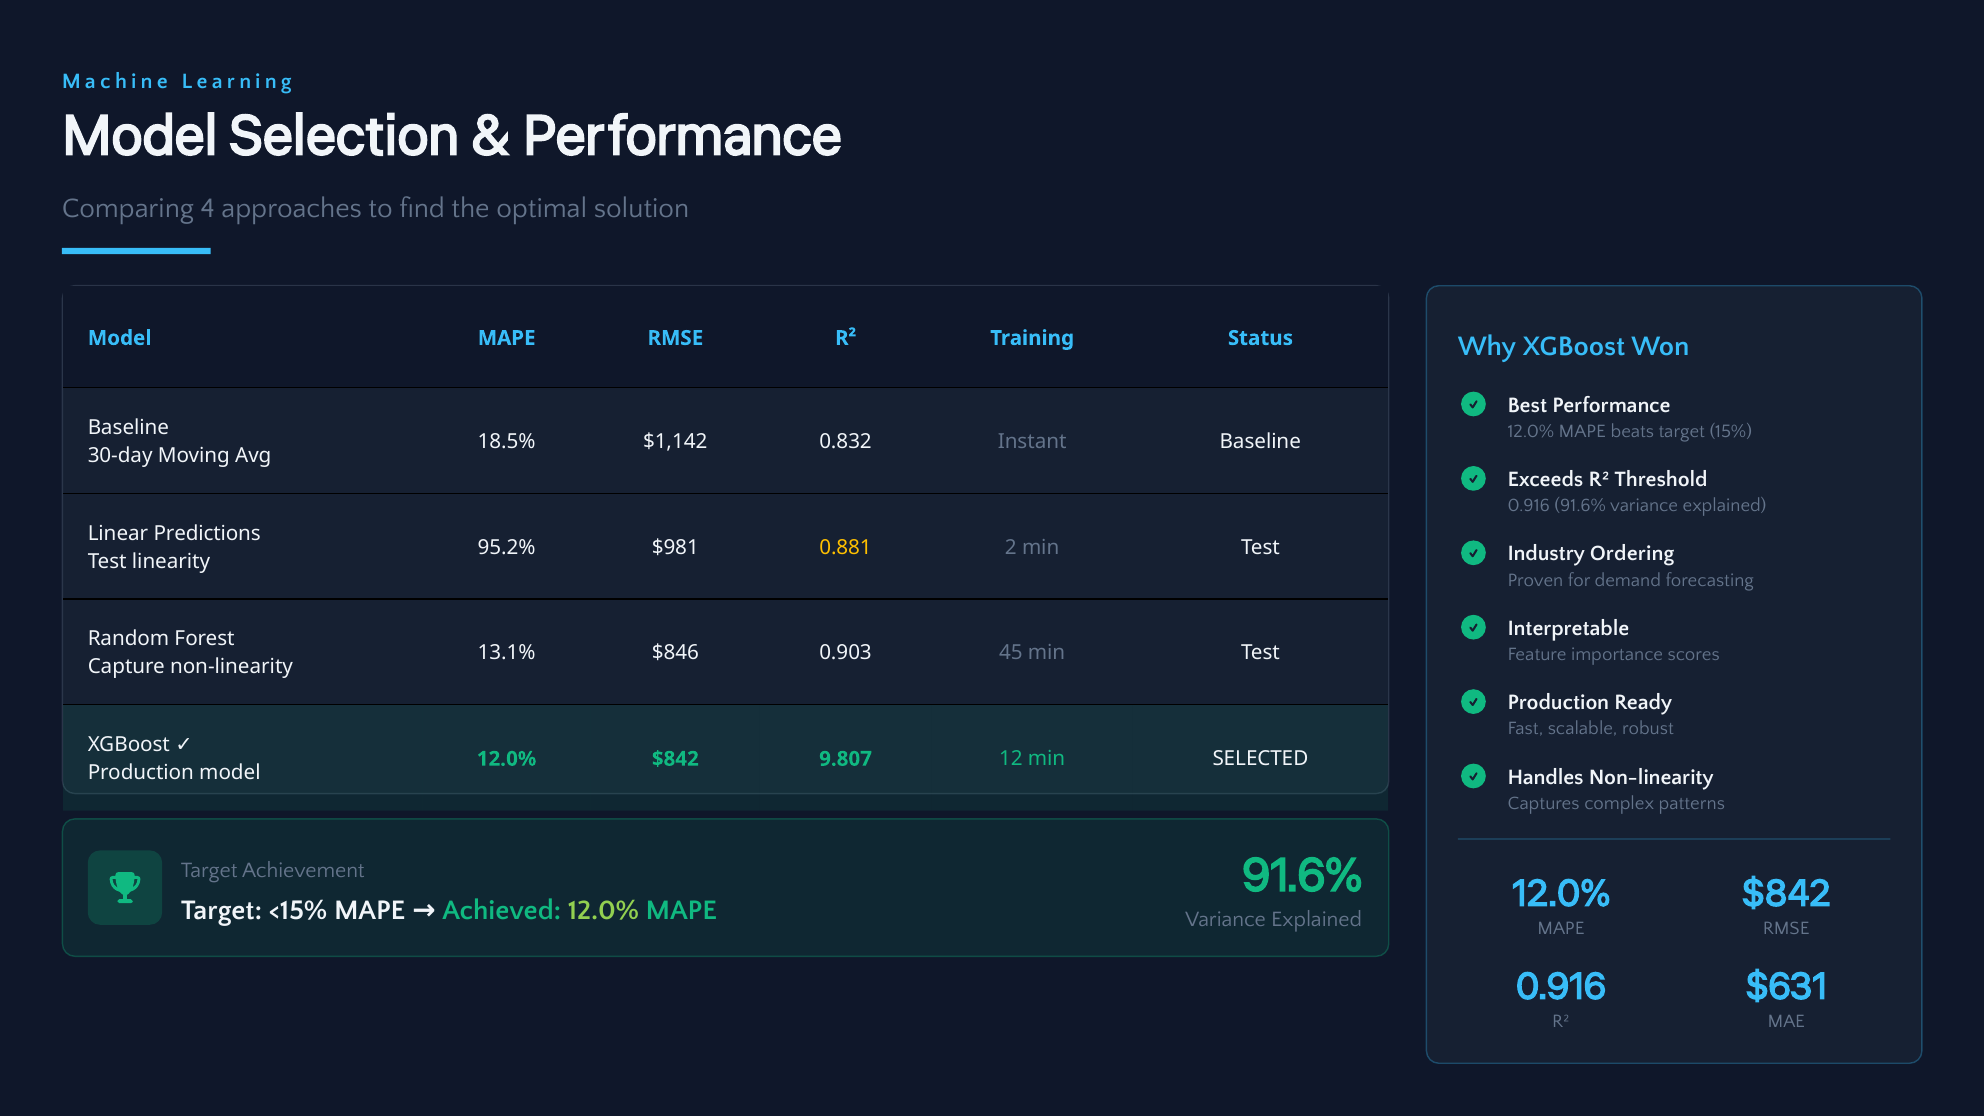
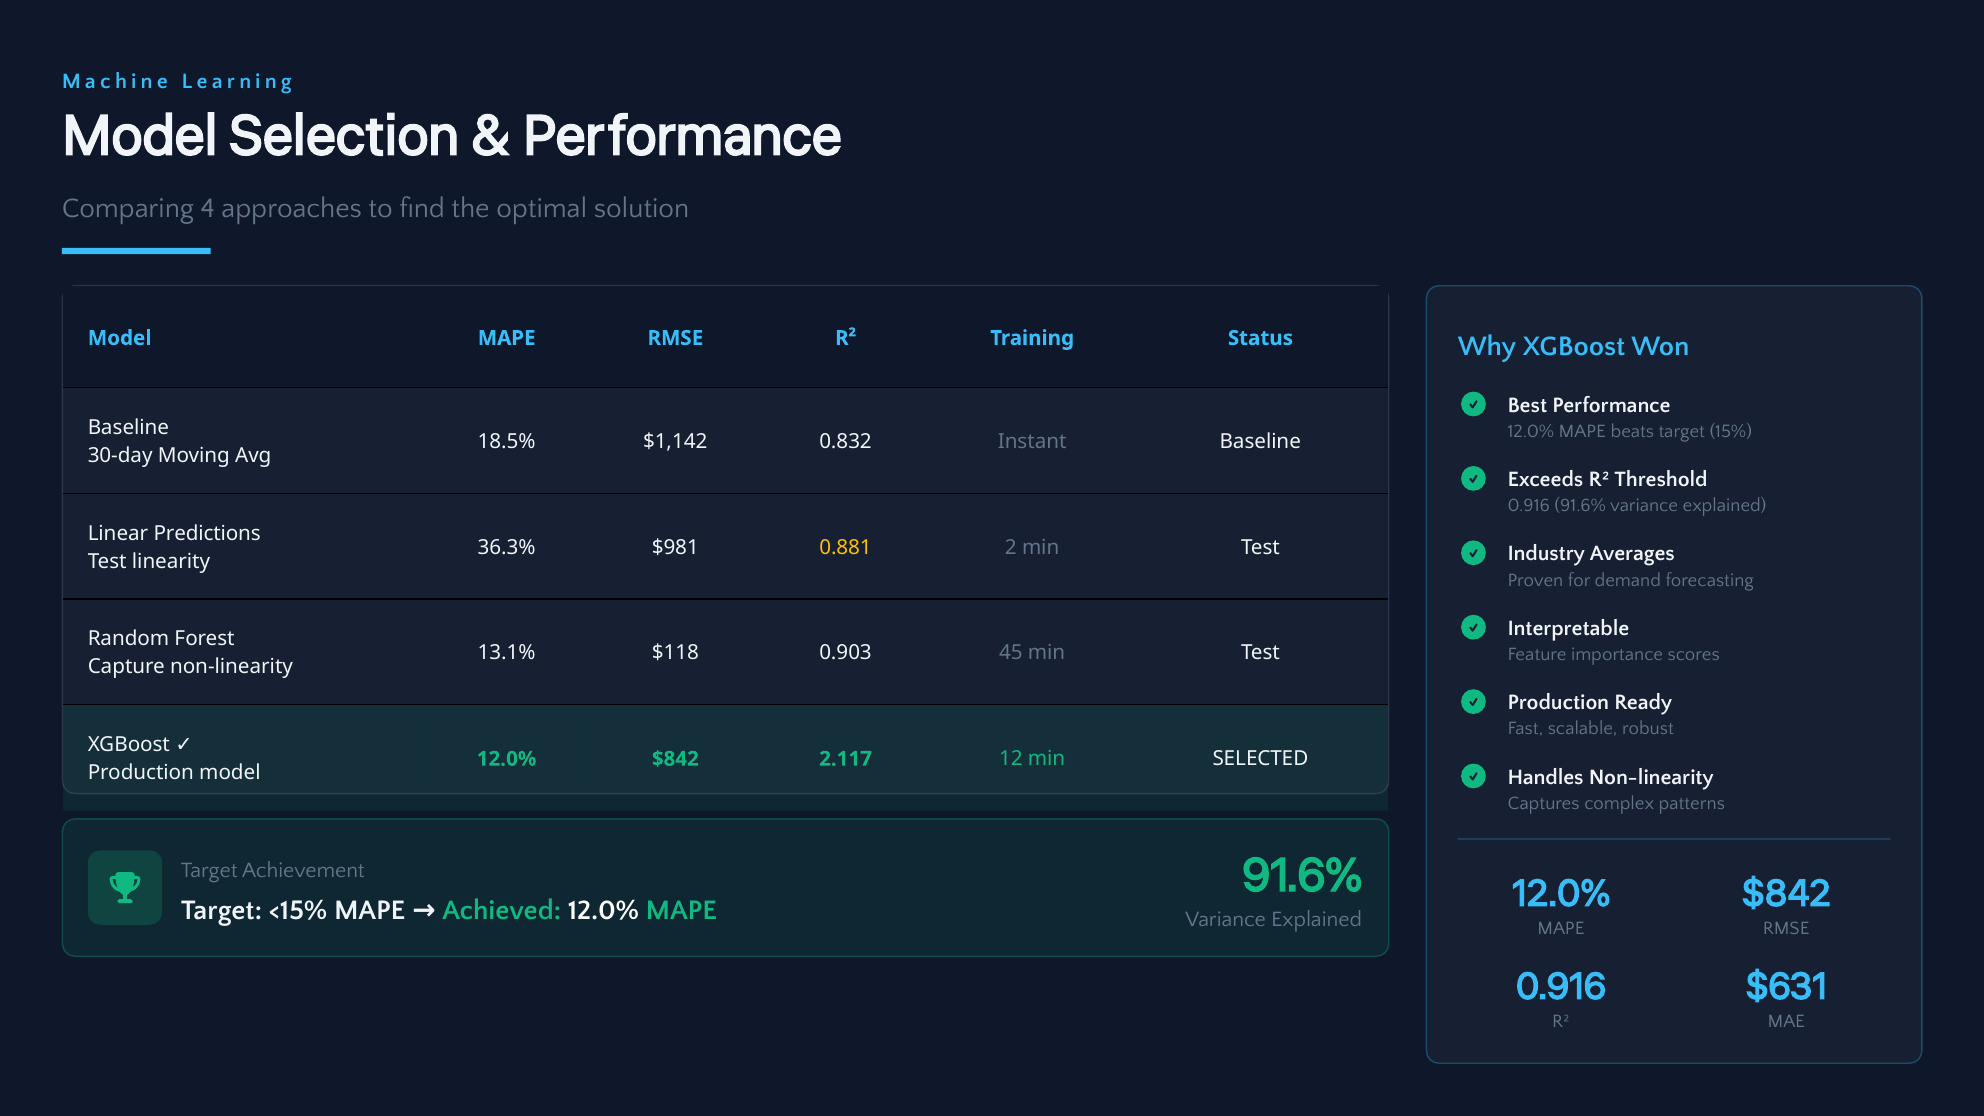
95.2%: 95.2% -> 36.3%
Ordering: Ordering -> Averages
$846: $846 -> $118
9.807: 9.807 -> 2.117
12.0% at (604, 910) colour: light green -> white
